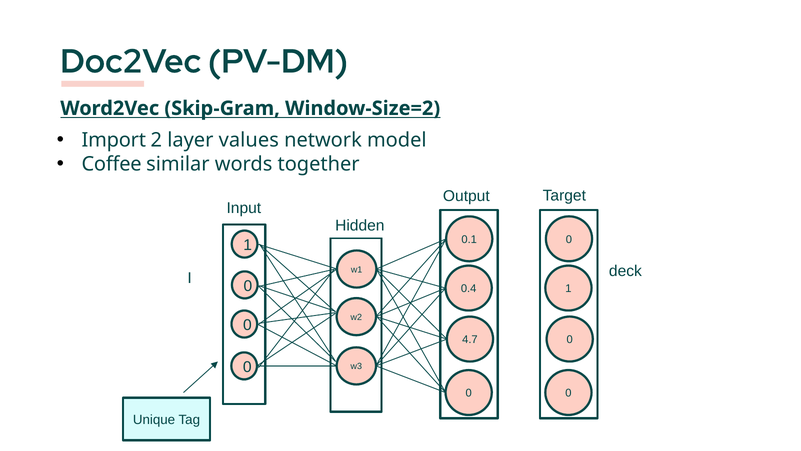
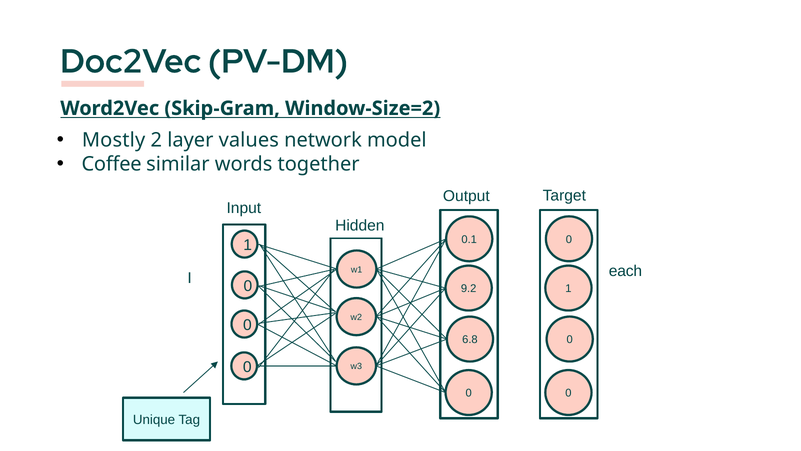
Import: Import -> Mostly
deck: deck -> each
0.4: 0.4 -> 9.2
4.7: 4.7 -> 6.8
